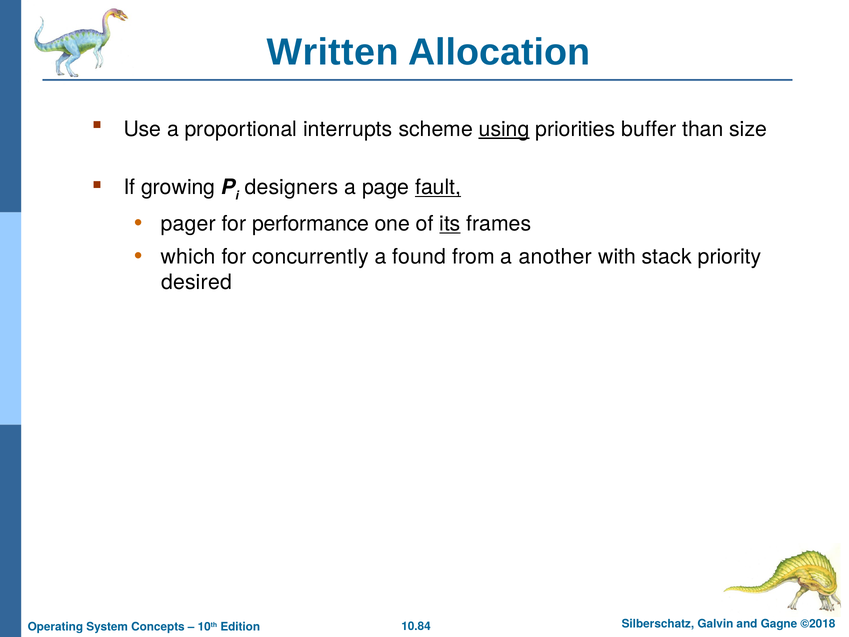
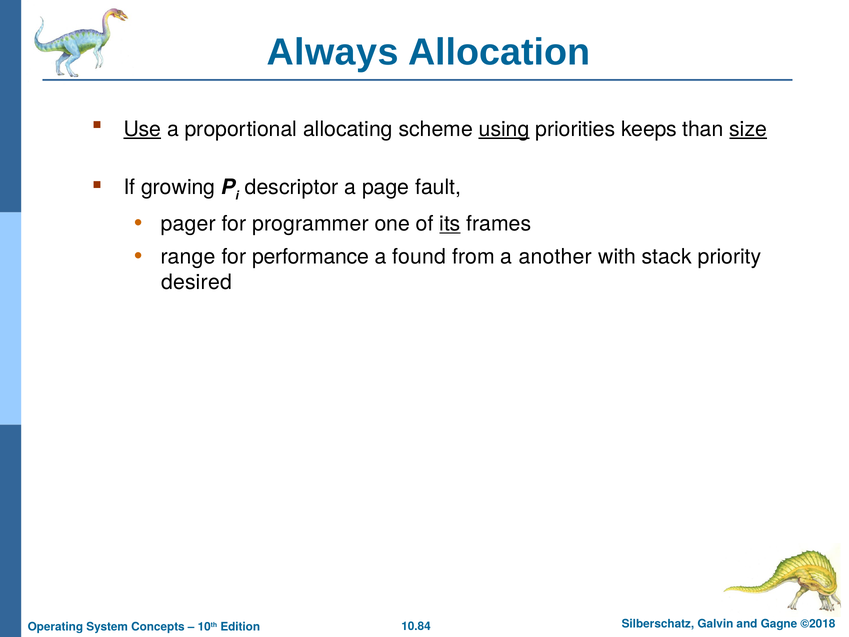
Written: Written -> Always
Use underline: none -> present
interrupts: interrupts -> allocating
buffer: buffer -> keeps
size underline: none -> present
designers: designers -> descriptor
fault underline: present -> none
performance: performance -> programmer
which: which -> range
concurrently: concurrently -> performance
